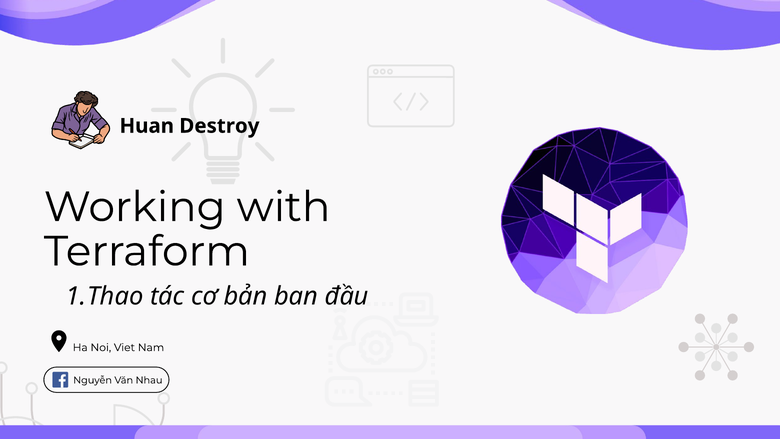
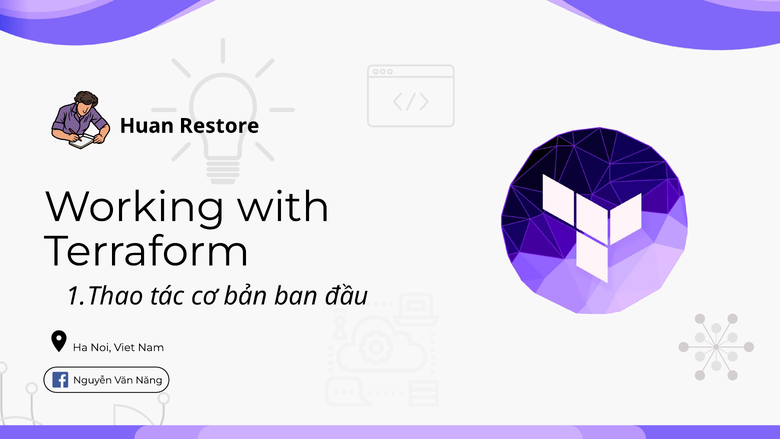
Destroy: Destroy -> Restore
Nhau: Nhau -> Năng
